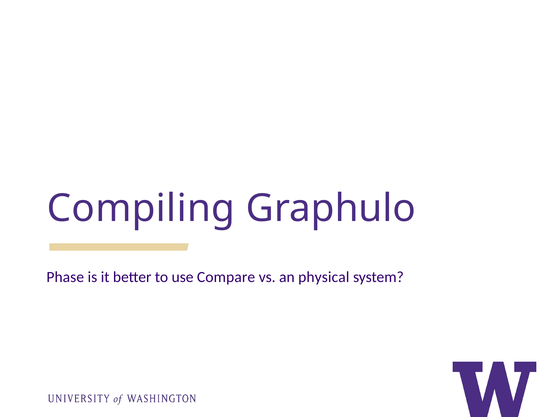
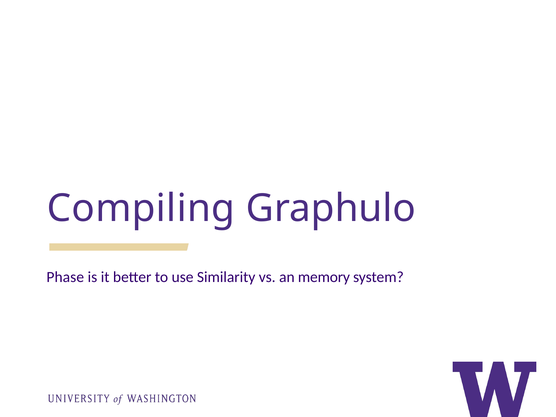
Compare: Compare -> Similarity
physical: physical -> memory
